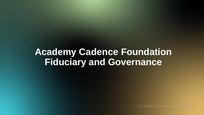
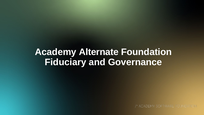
Cadence: Cadence -> Alternate
